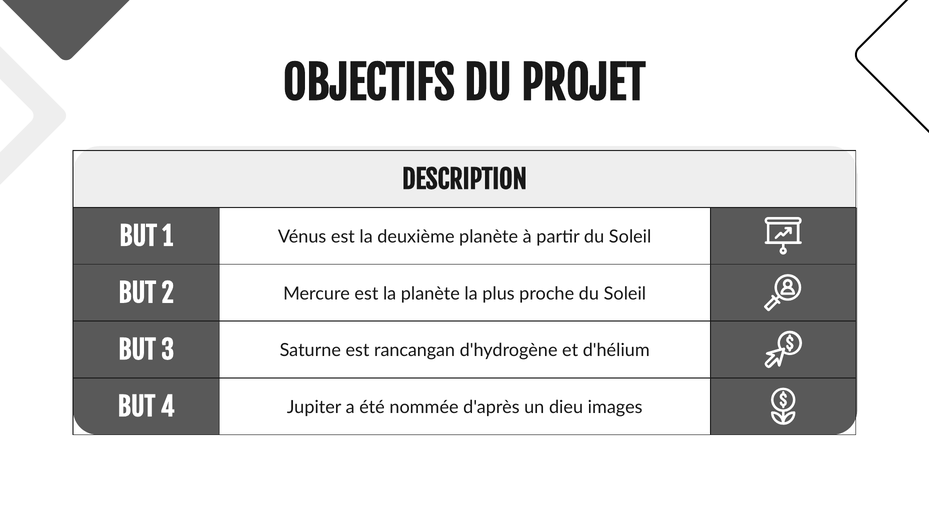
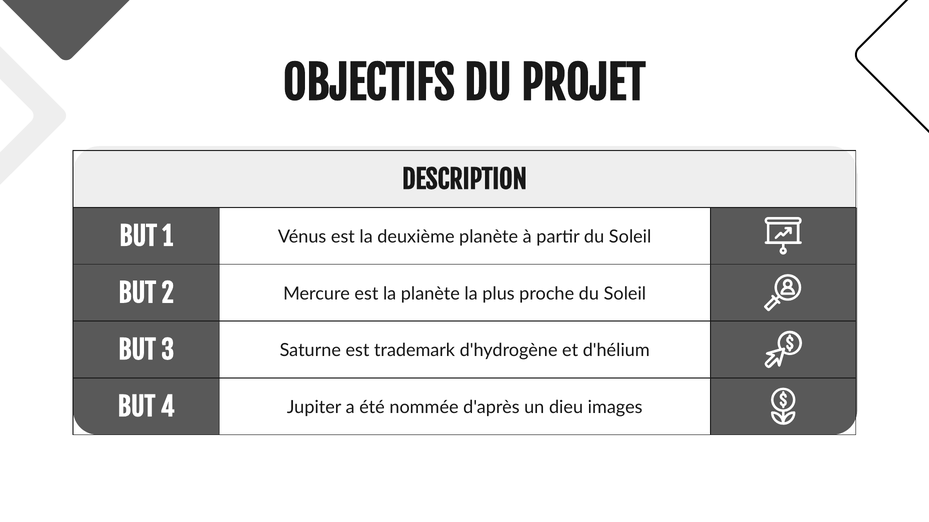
rancangan: rancangan -> trademark
